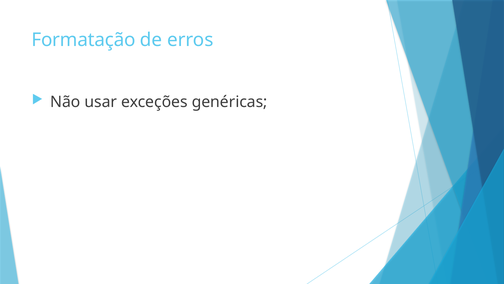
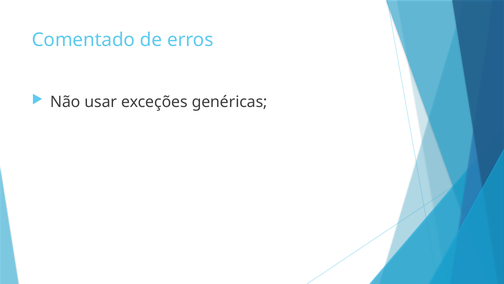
Formatação: Formatação -> Comentado
